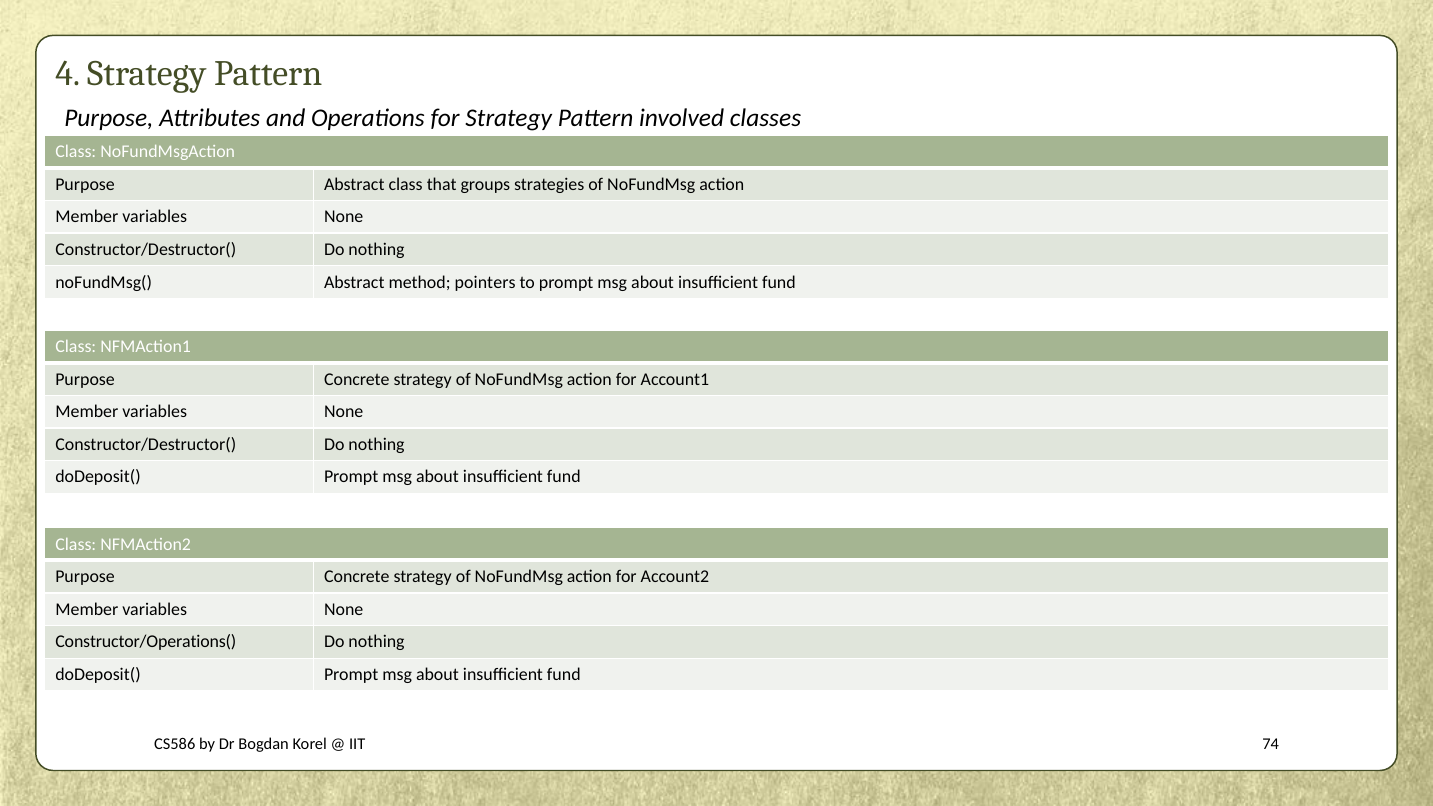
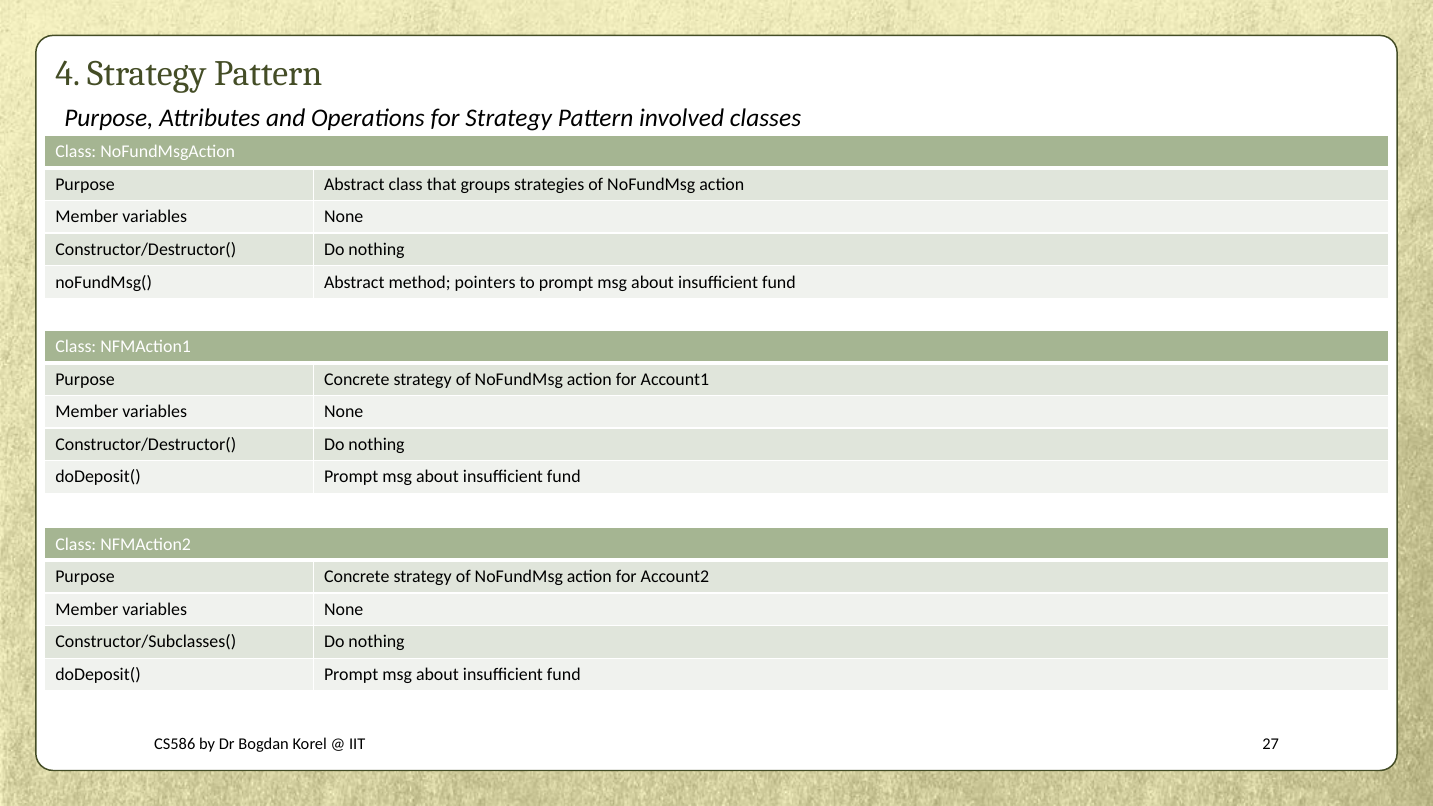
Constructor/Operations(: Constructor/Operations( -> Constructor/Subclasses(
74: 74 -> 27
